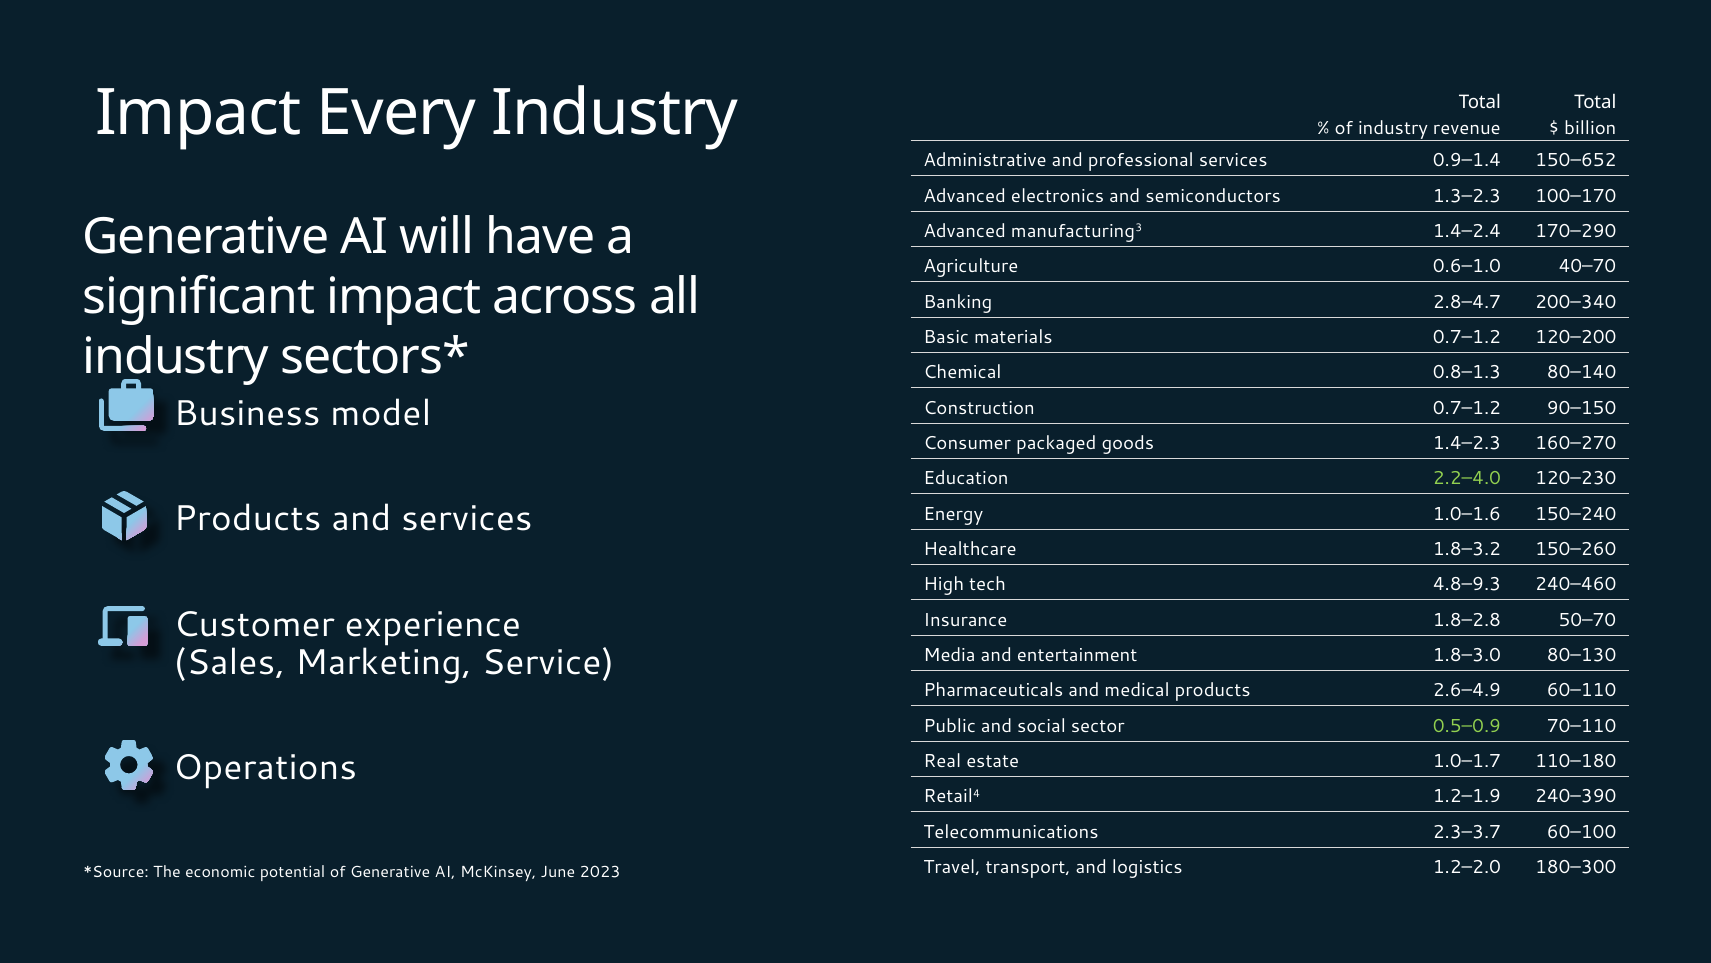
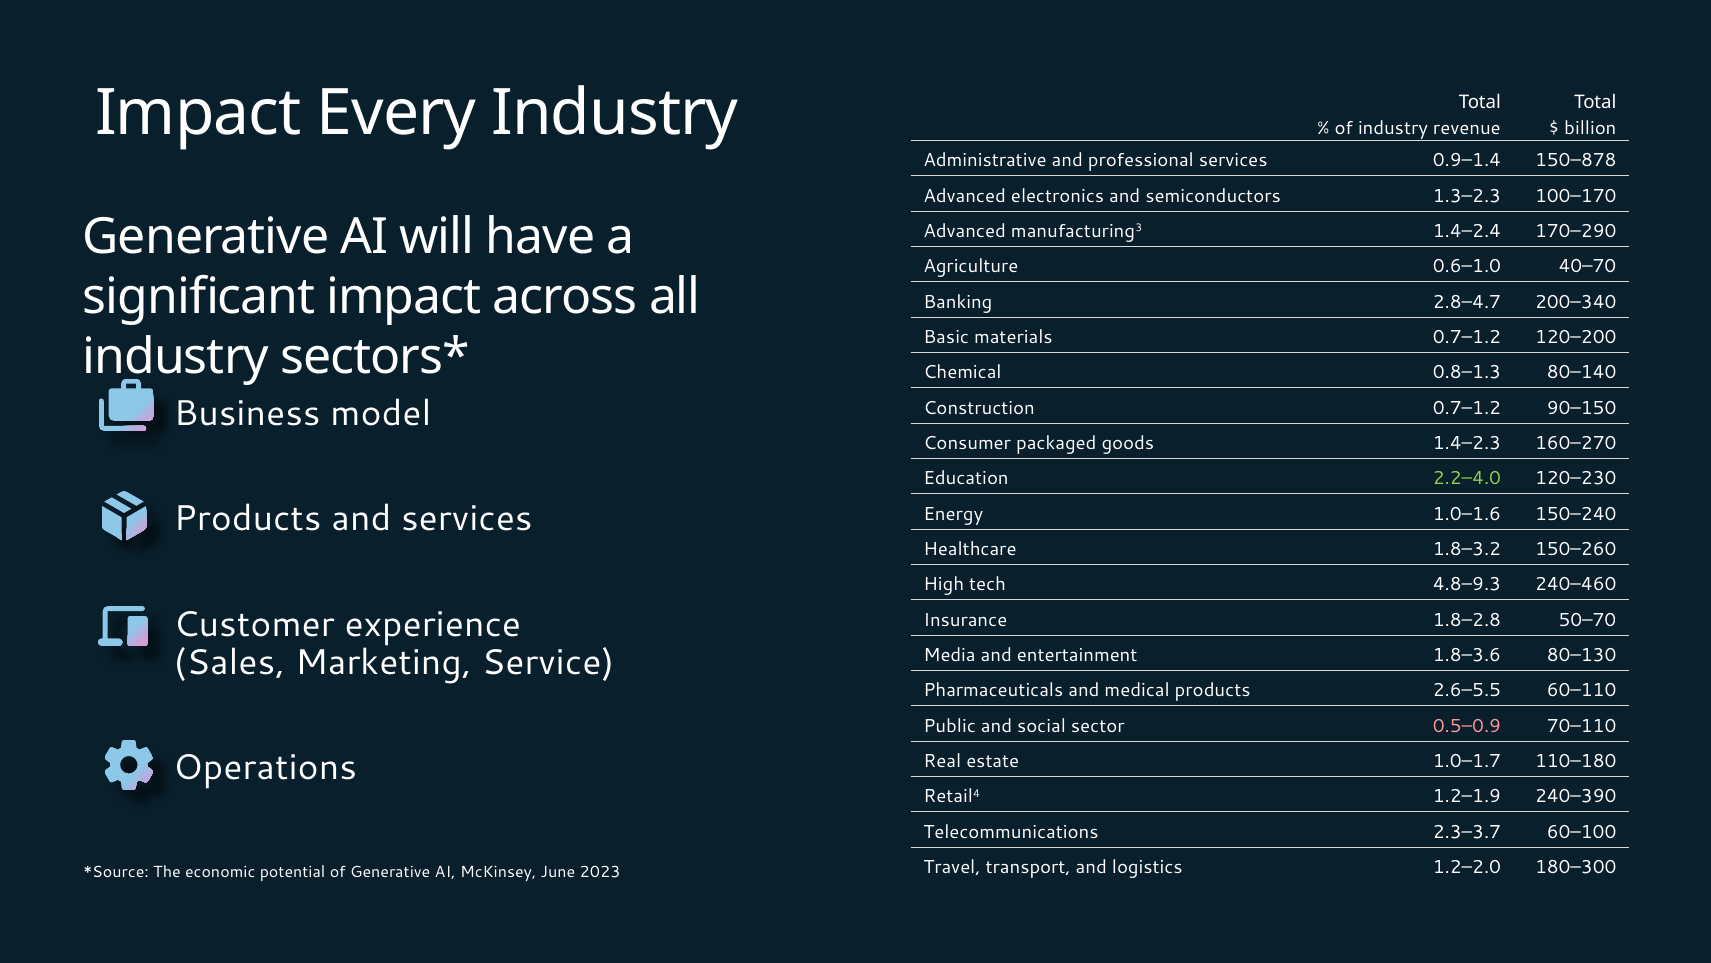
150–652: 150–652 -> 150–878
1.8–3.0: 1.8–3.0 -> 1.8–3.6
2.6–4.9: 2.6–4.9 -> 2.6–5.5
0.5–0.9 colour: light green -> pink
